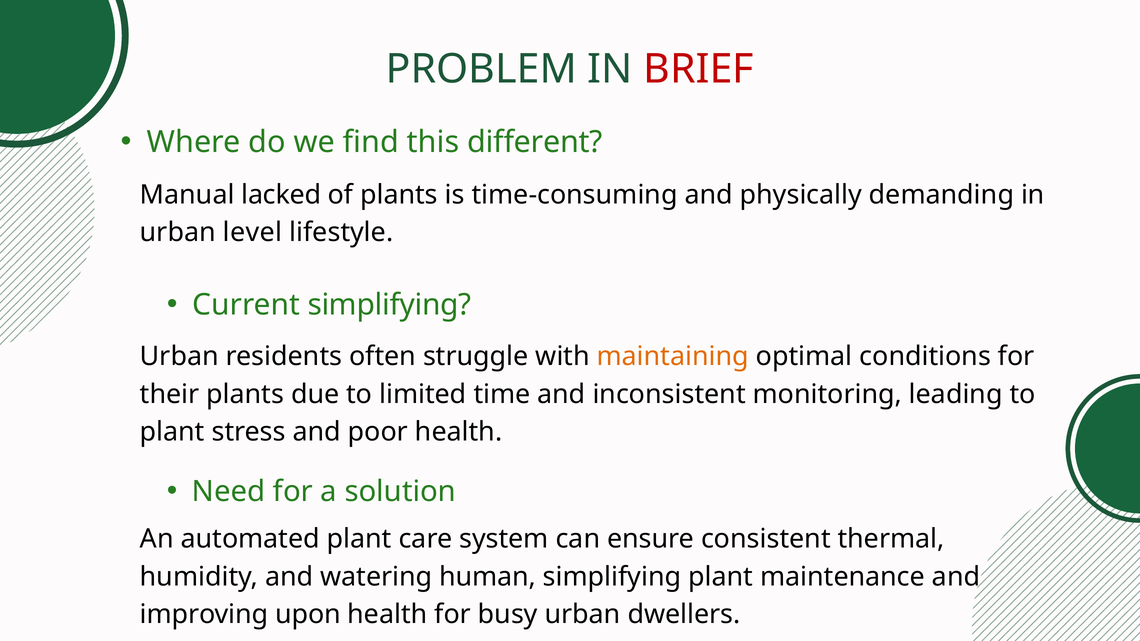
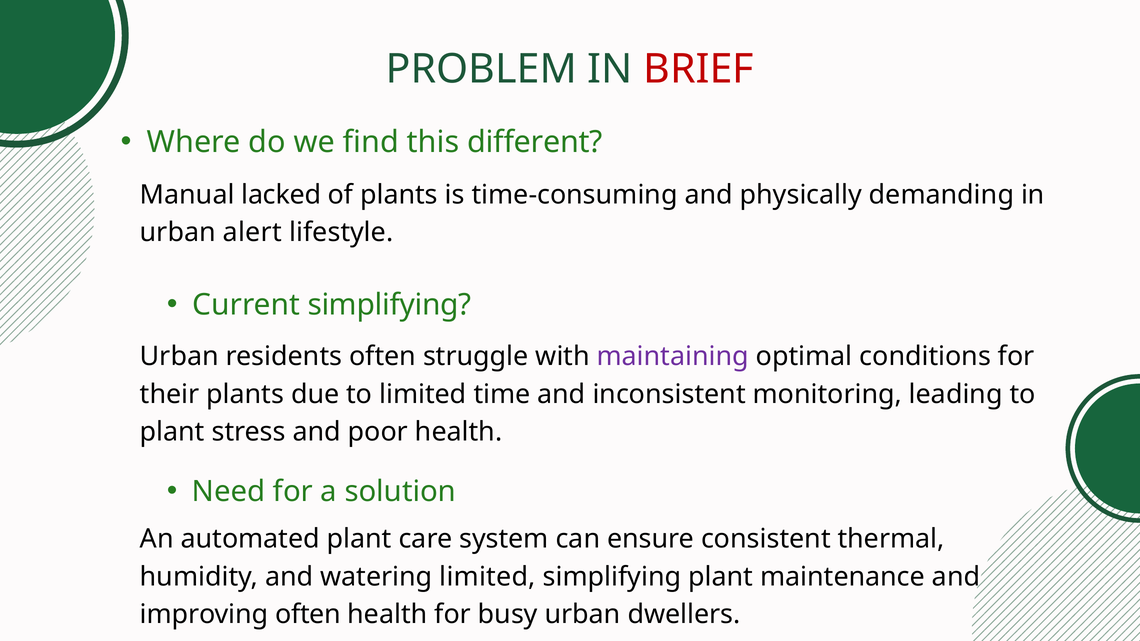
level: level -> alert
maintaining colour: orange -> purple
watering human: human -> limited
improving upon: upon -> often
